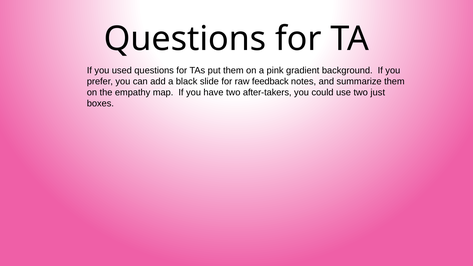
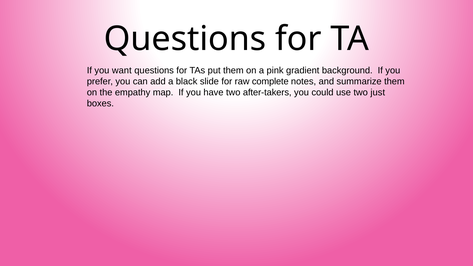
used: used -> want
feedback: feedback -> complete
